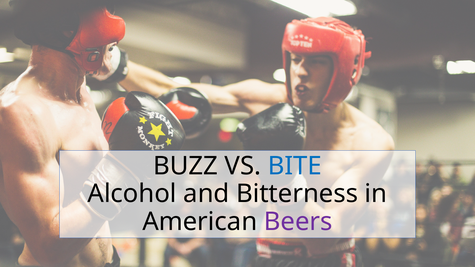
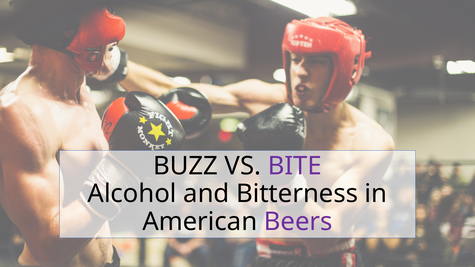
BITE colour: blue -> purple
